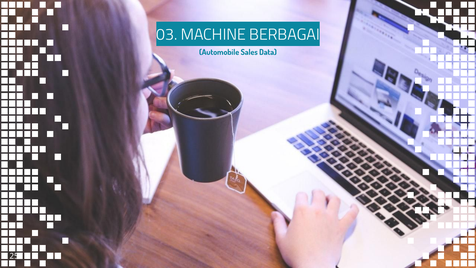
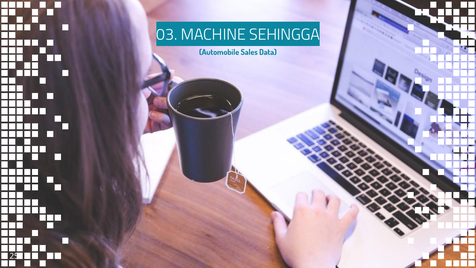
BERBAGAI: BERBAGAI -> SEHINGGA
